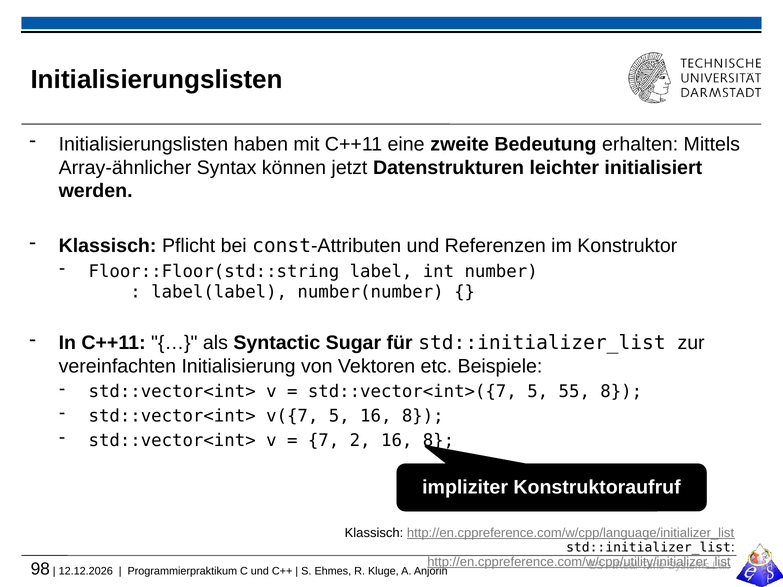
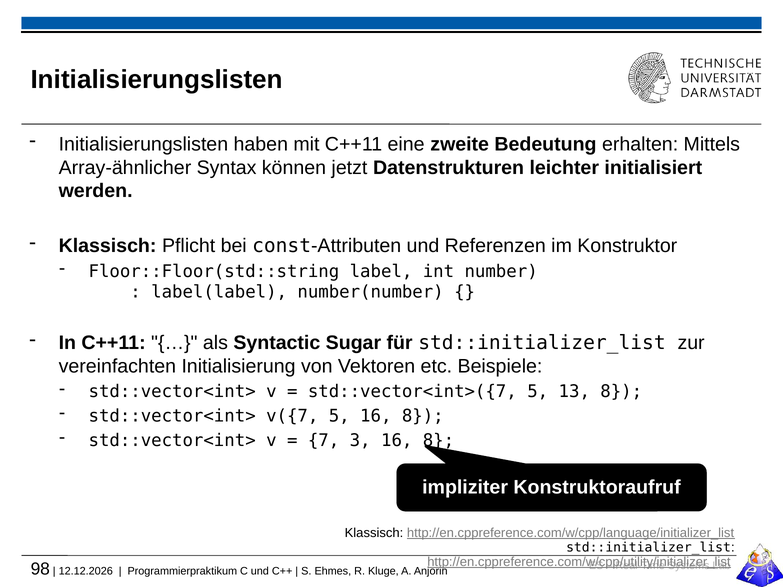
55: 55 -> 13
2: 2 -> 3
